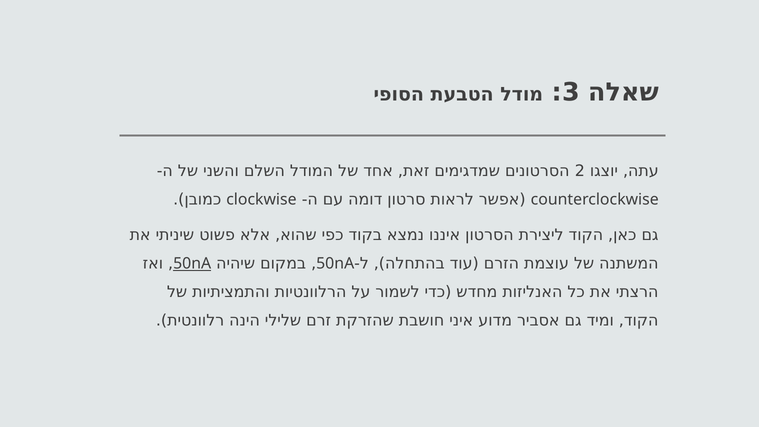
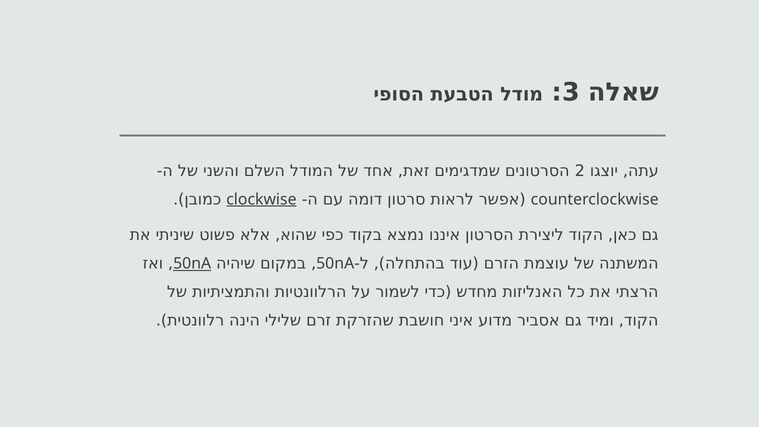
clockwise underline: none -> present
